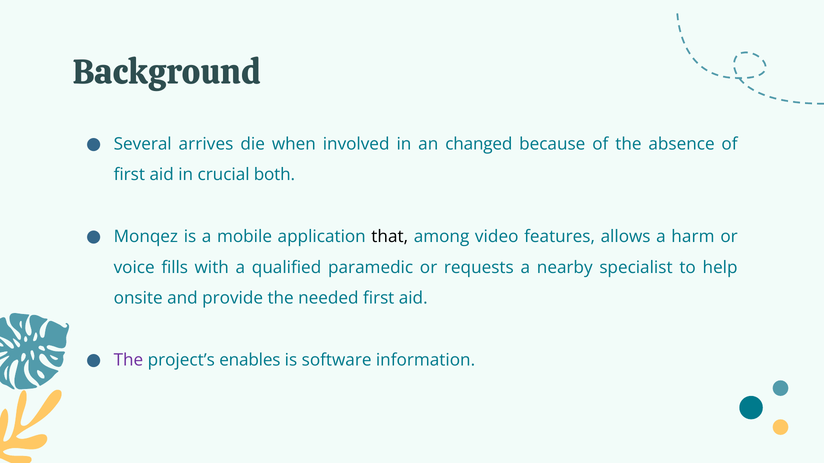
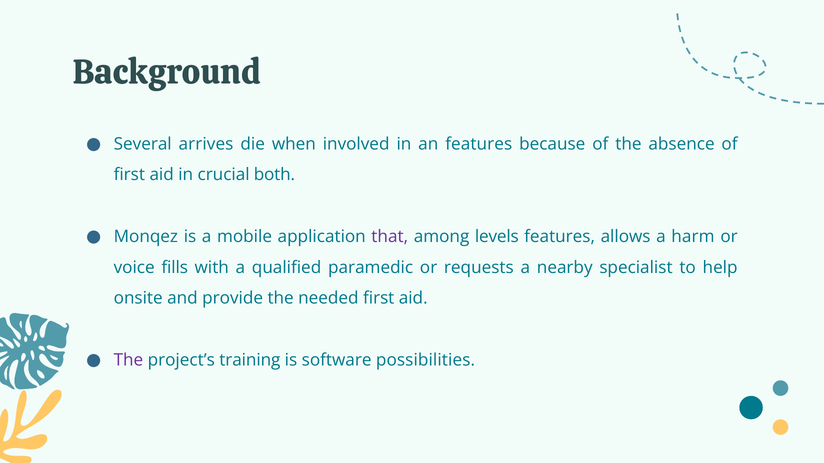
an changed: changed -> features
that colour: black -> purple
video: video -> levels
enables: enables -> training
information: information -> possibilities
